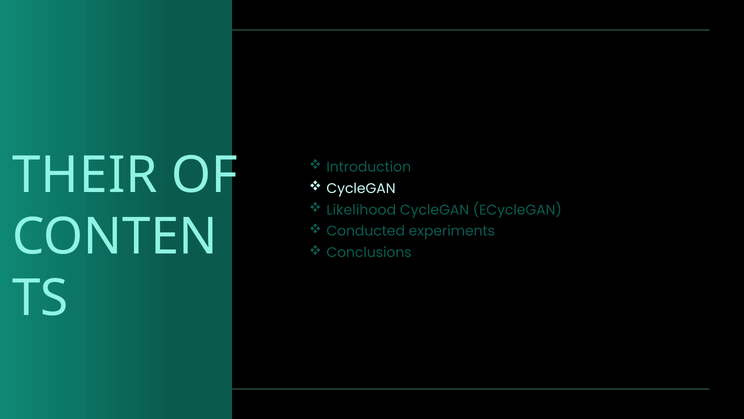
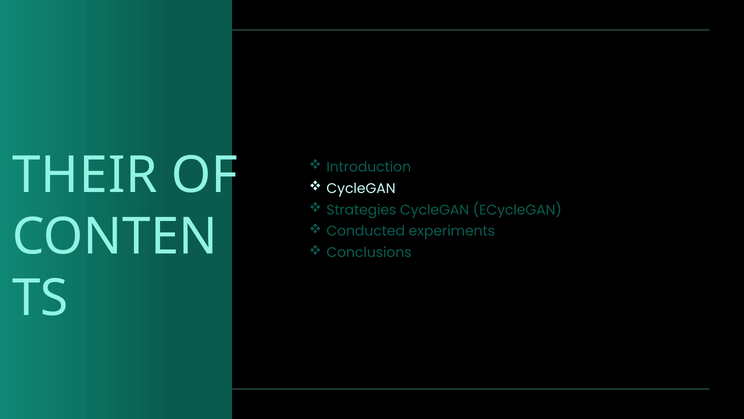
Likelihood: Likelihood -> Strategies
